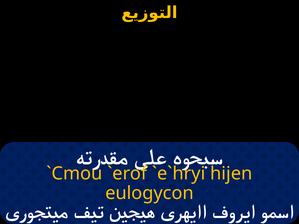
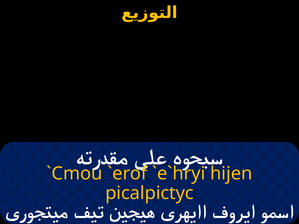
eulogycon: eulogycon -> picalpictyc
